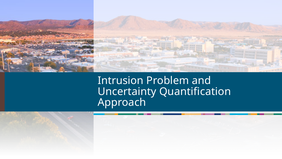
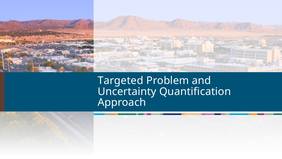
Intrusion: Intrusion -> Targeted
